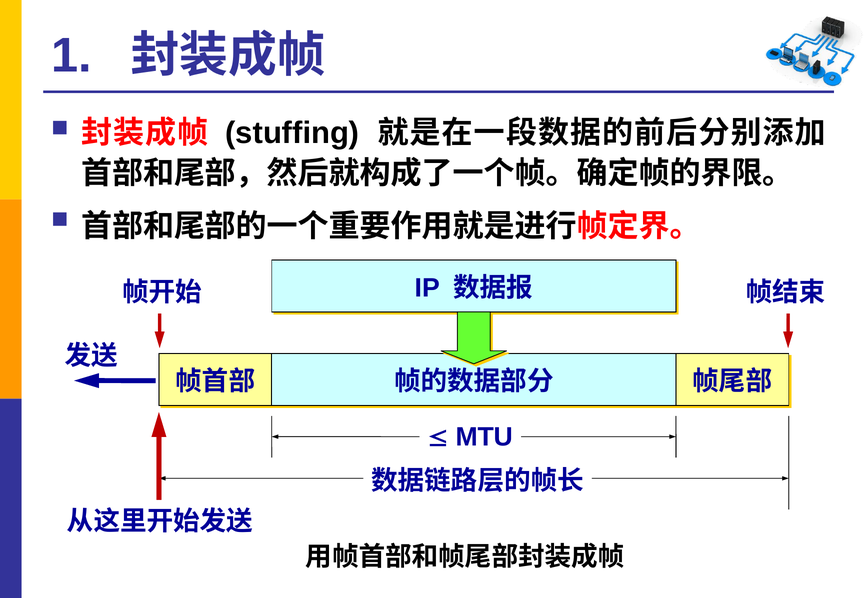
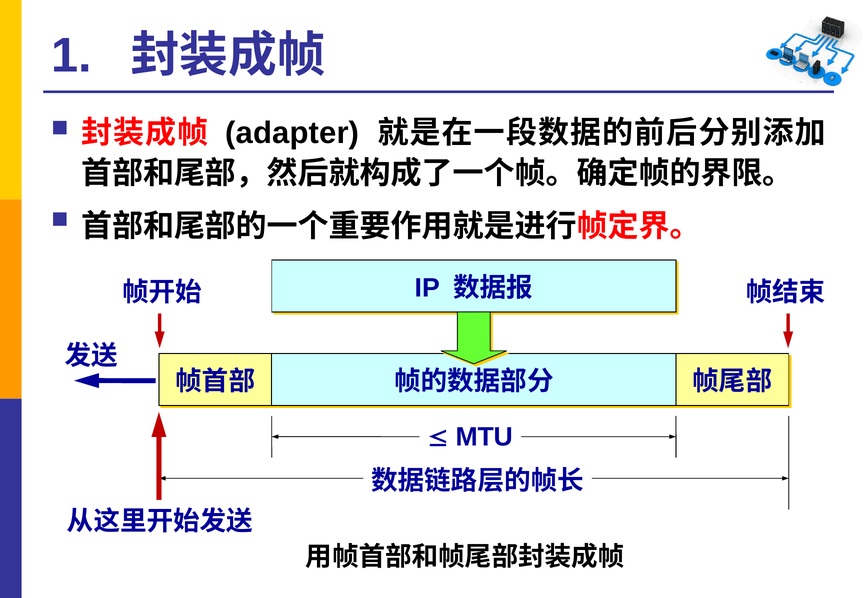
stuffing: stuffing -> adapter
